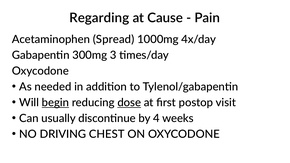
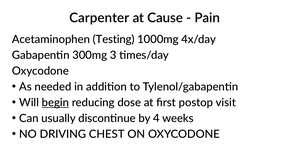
Regarding: Regarding -> Carpenter
Spread: Spread -> Testing
dose underline: present -> none
